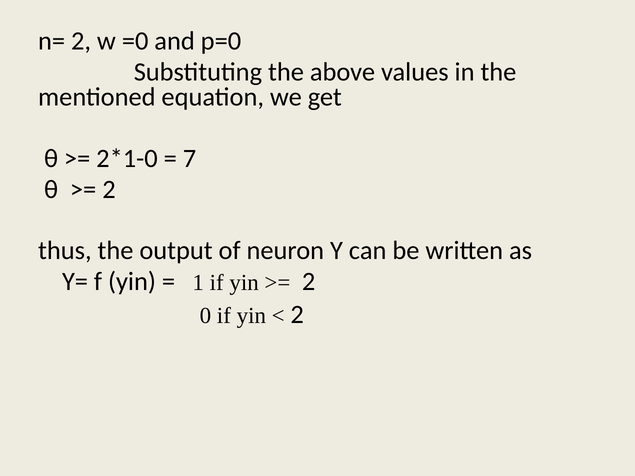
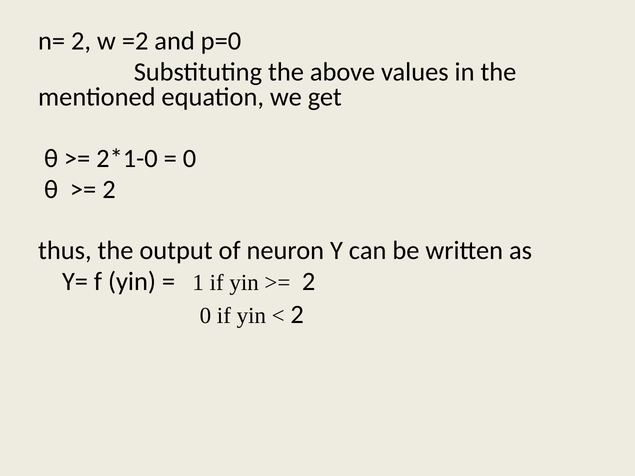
=0: =0 -> =2
7 at (189, 159): 7 -> 0
